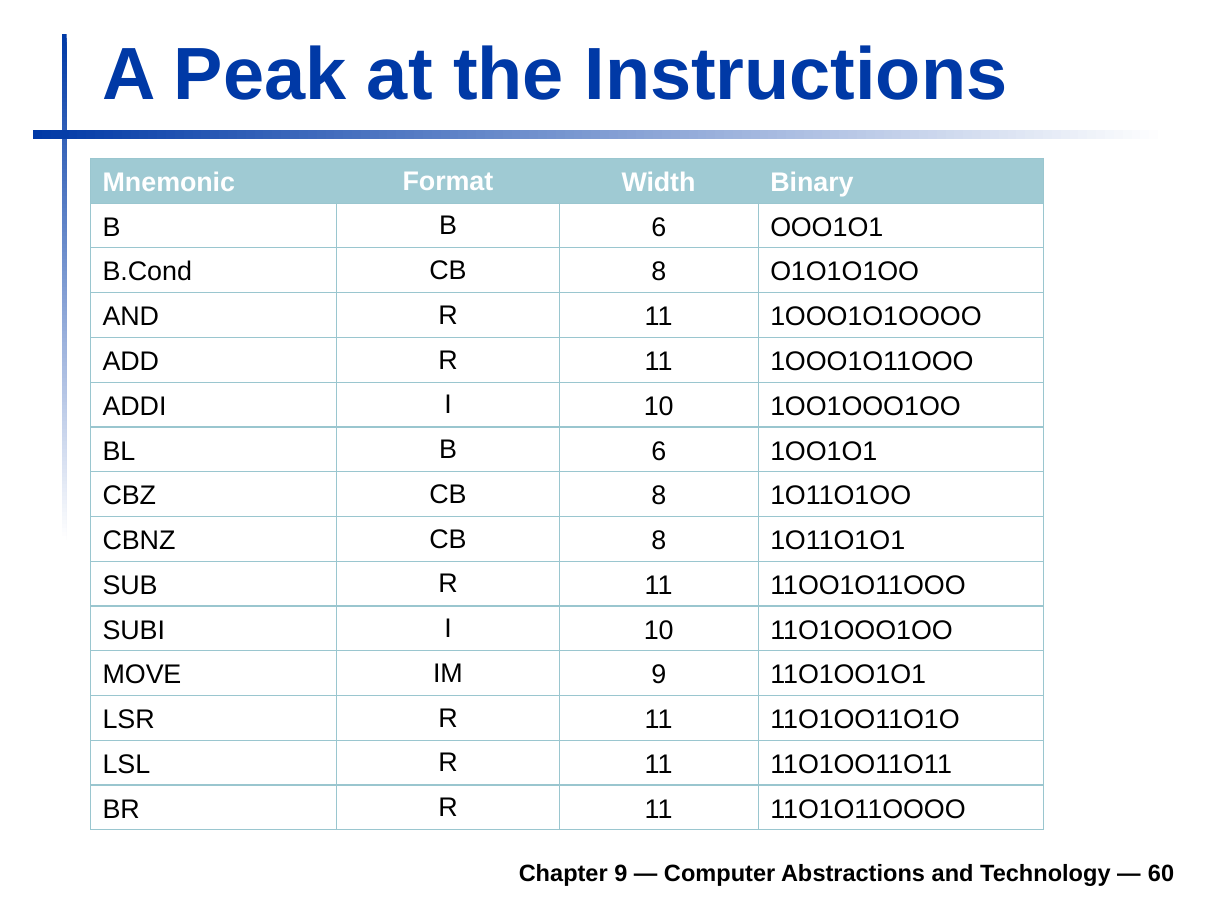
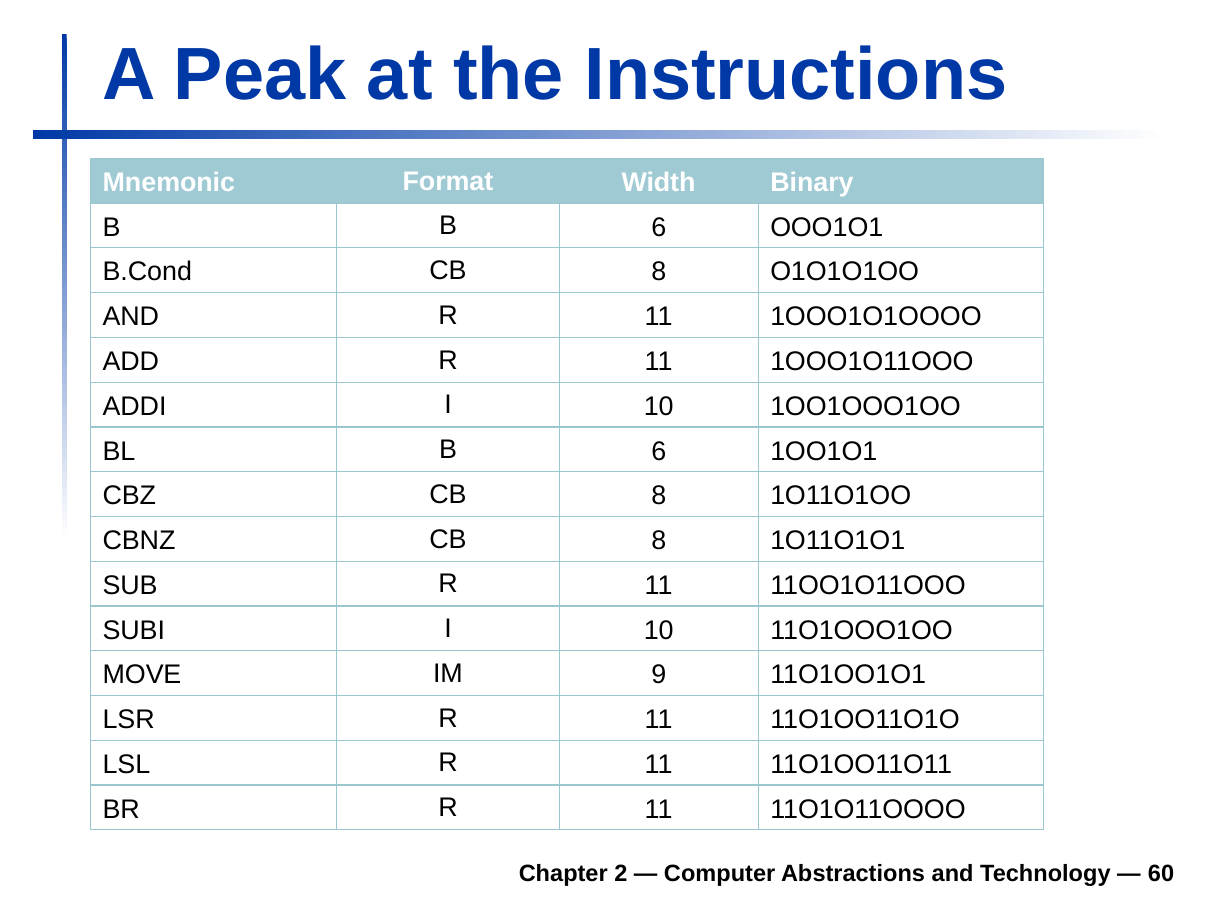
Chapter 9: 9 -> 2
